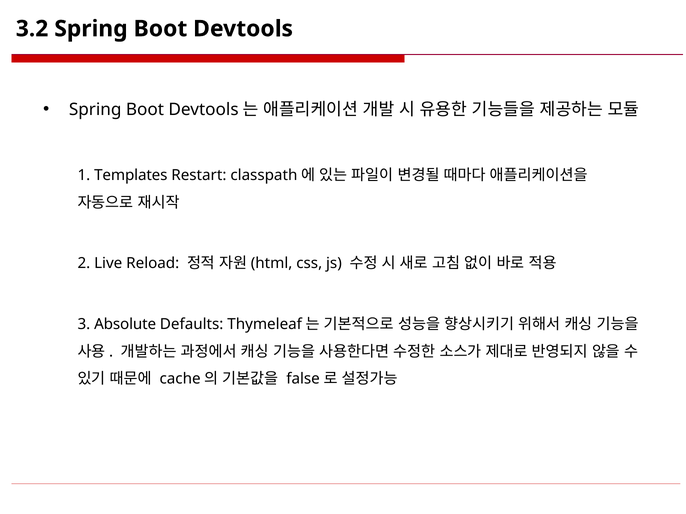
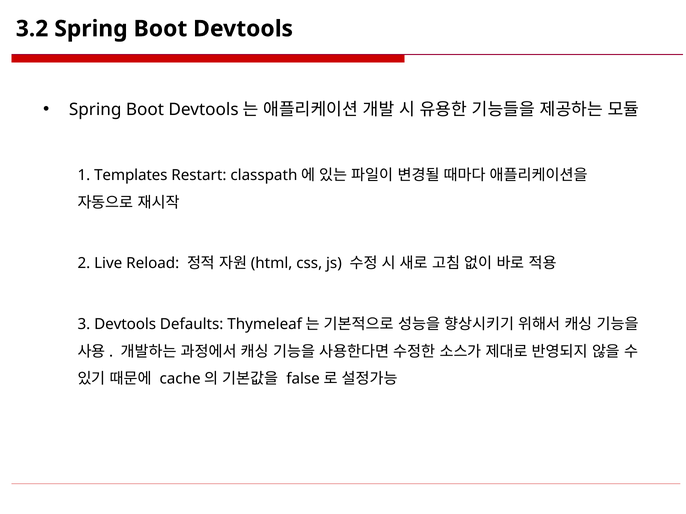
3 Absolute: Absolute -> Devtools
